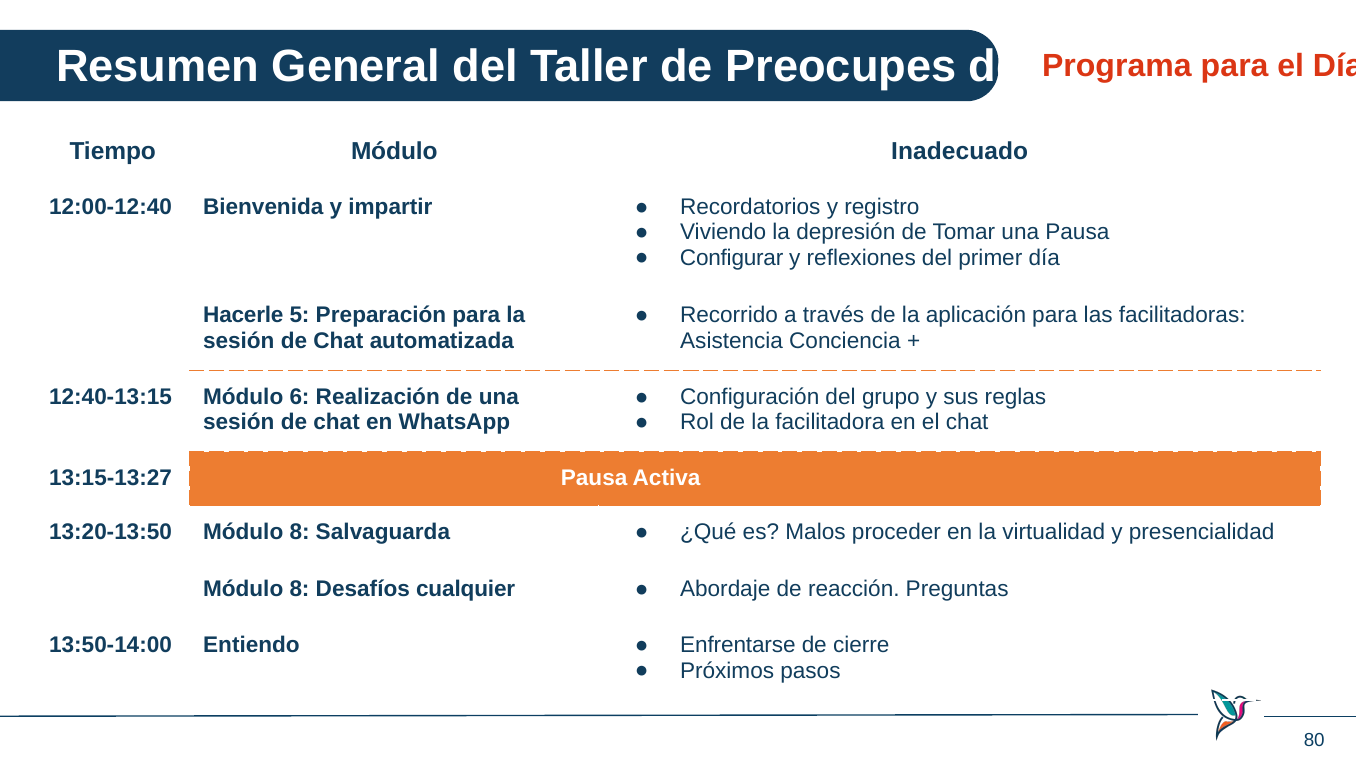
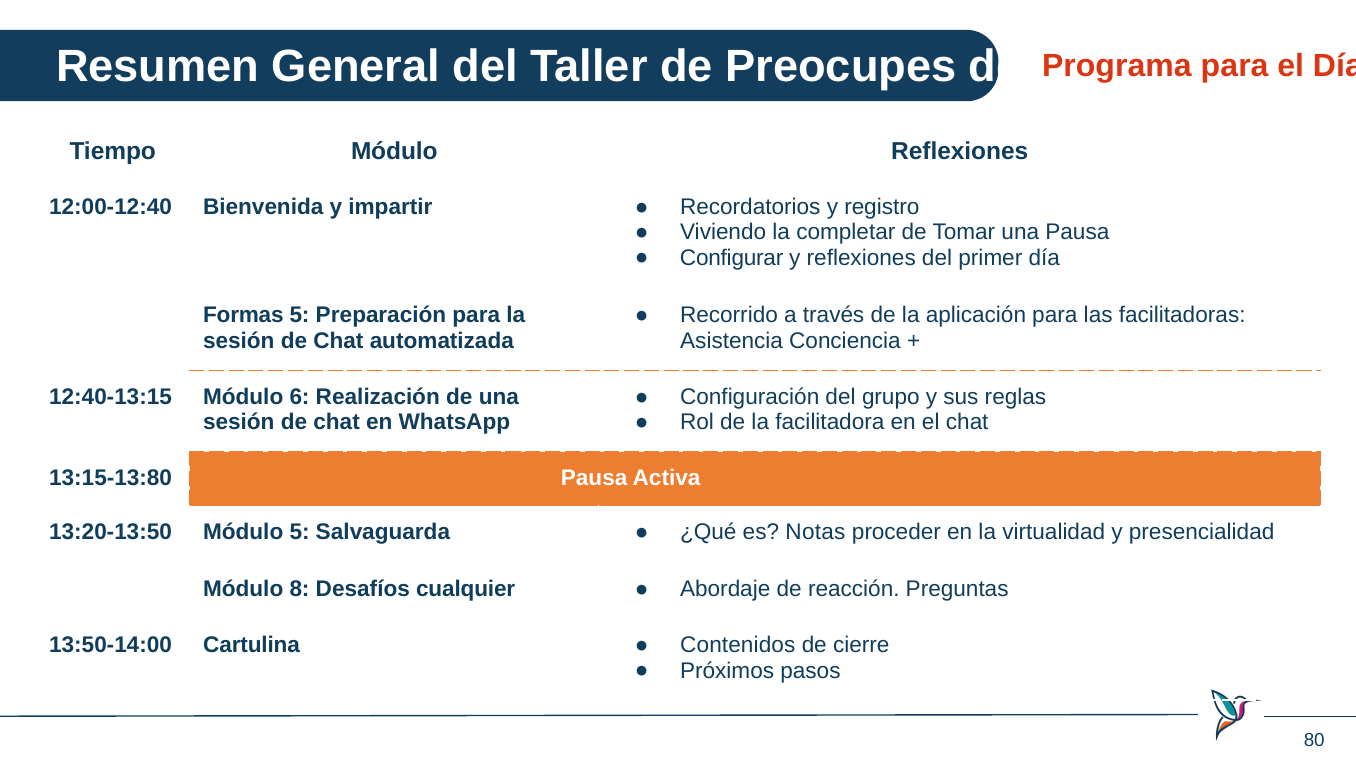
Módulo Inadecuado: Inadecuado -> Reflexiones
depresión: depresión -> completar
Hacerle: Hacerle -> Formas
13:15-13:27: 13:15-13:27 -> 13:15-13:80
13:20-13:50 Módulo 8: 8 -> 5
Malos: Malos -> Notas
Entiendo: Entiendo -> Cartulina
Enfrentarse: Enfrentarse -> Contenidos
